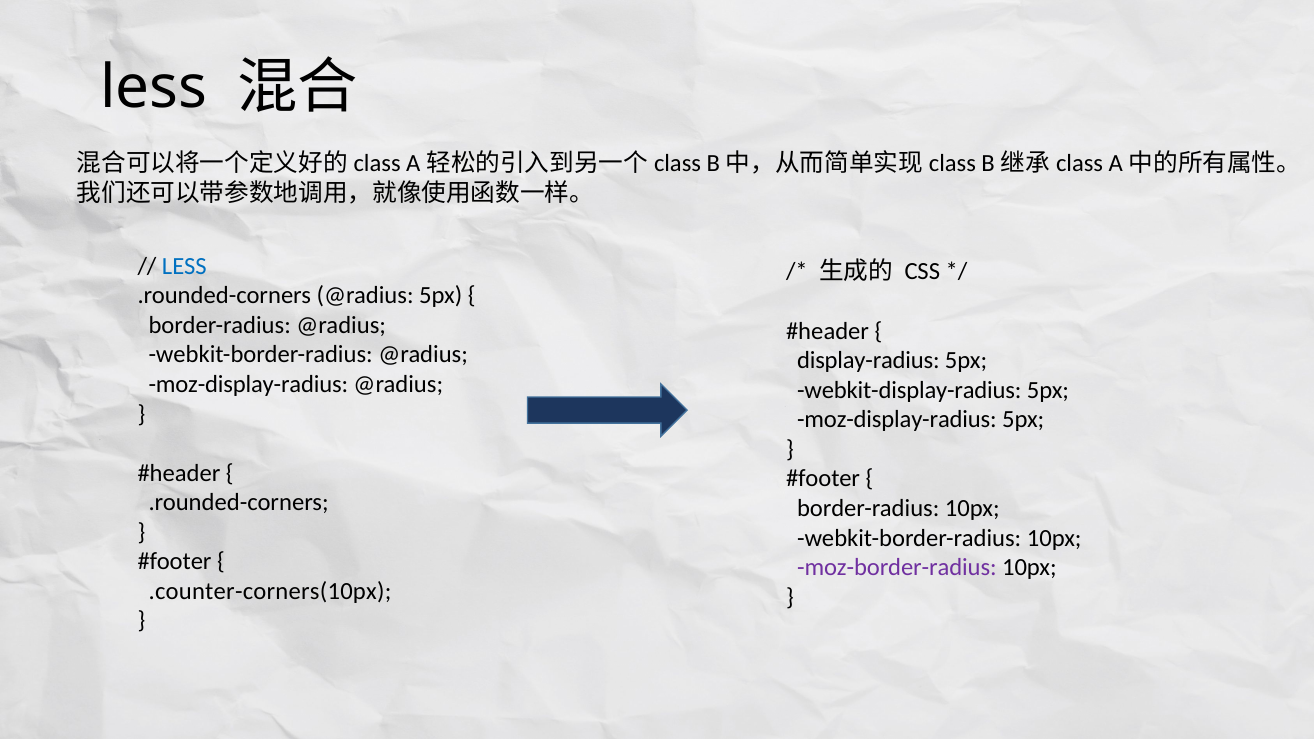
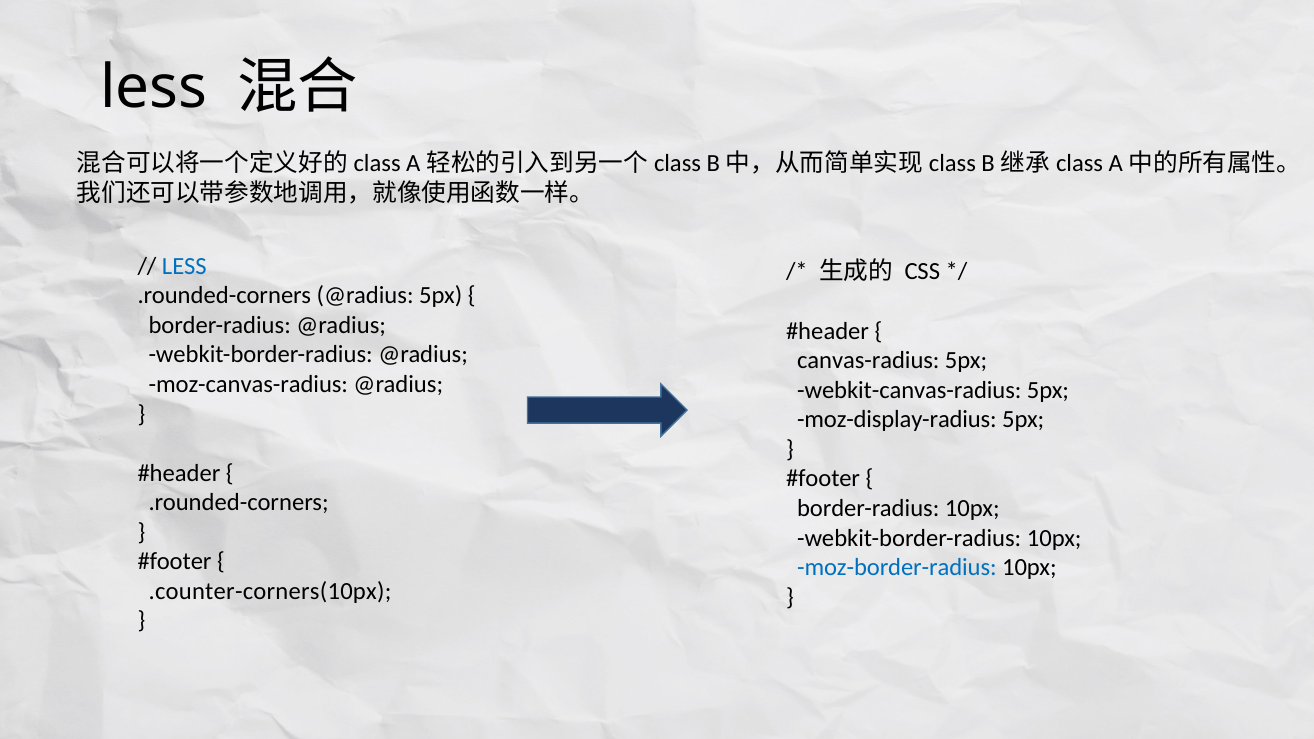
display-radius: display-radius -> canvas-radius
moz-display-radius at (248, 384): moz-display-radius -> moz-canvas-radius
webkit-display-radius: webkit-display-radius -> webkit-canvas-radius
moz-border-radius colour: purple -> blue
